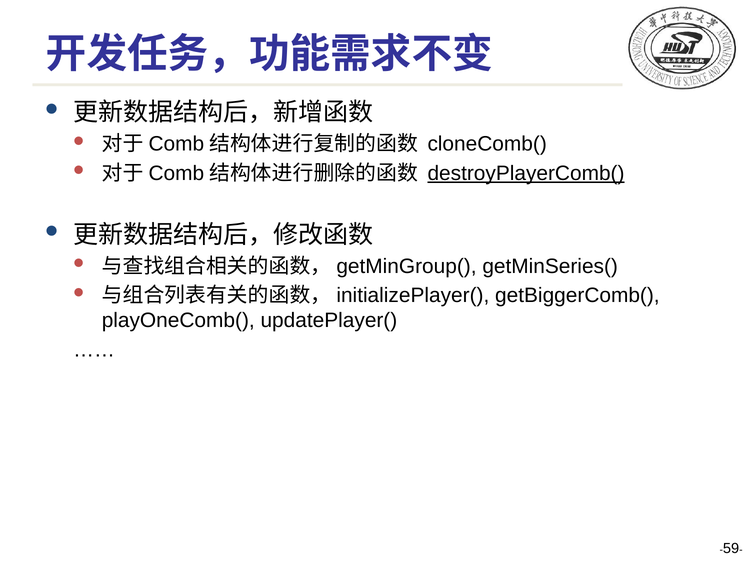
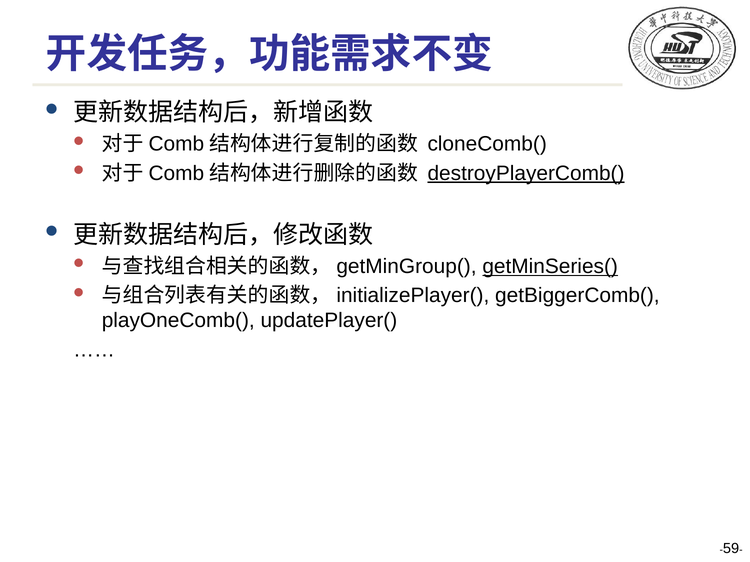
getMinSeries( underline: none -> present
